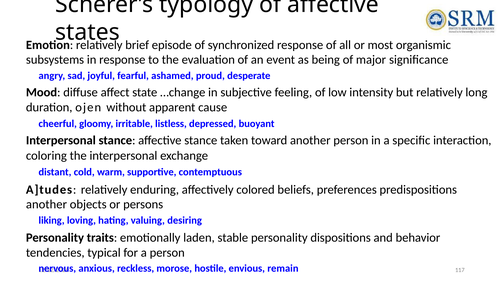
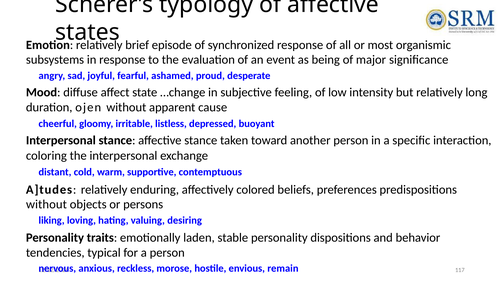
another at (46, 204): another -> without
